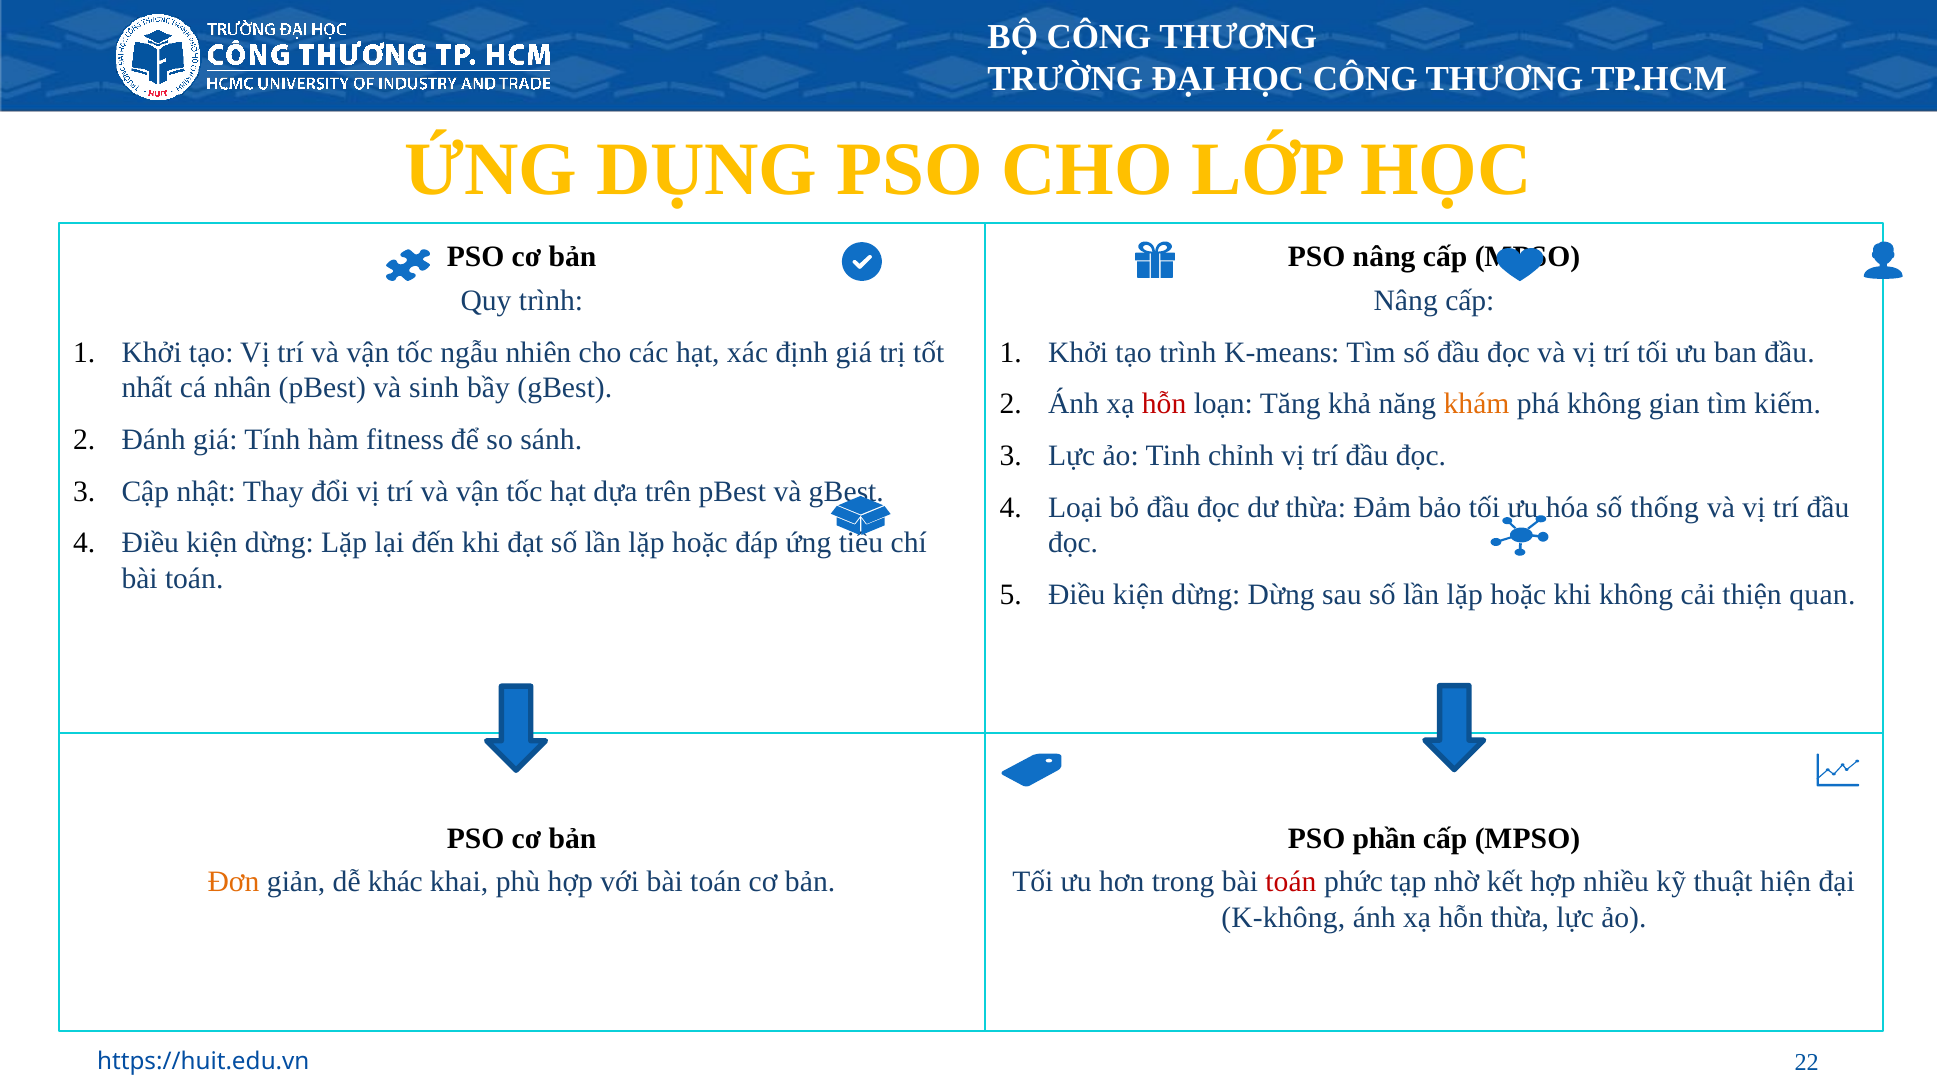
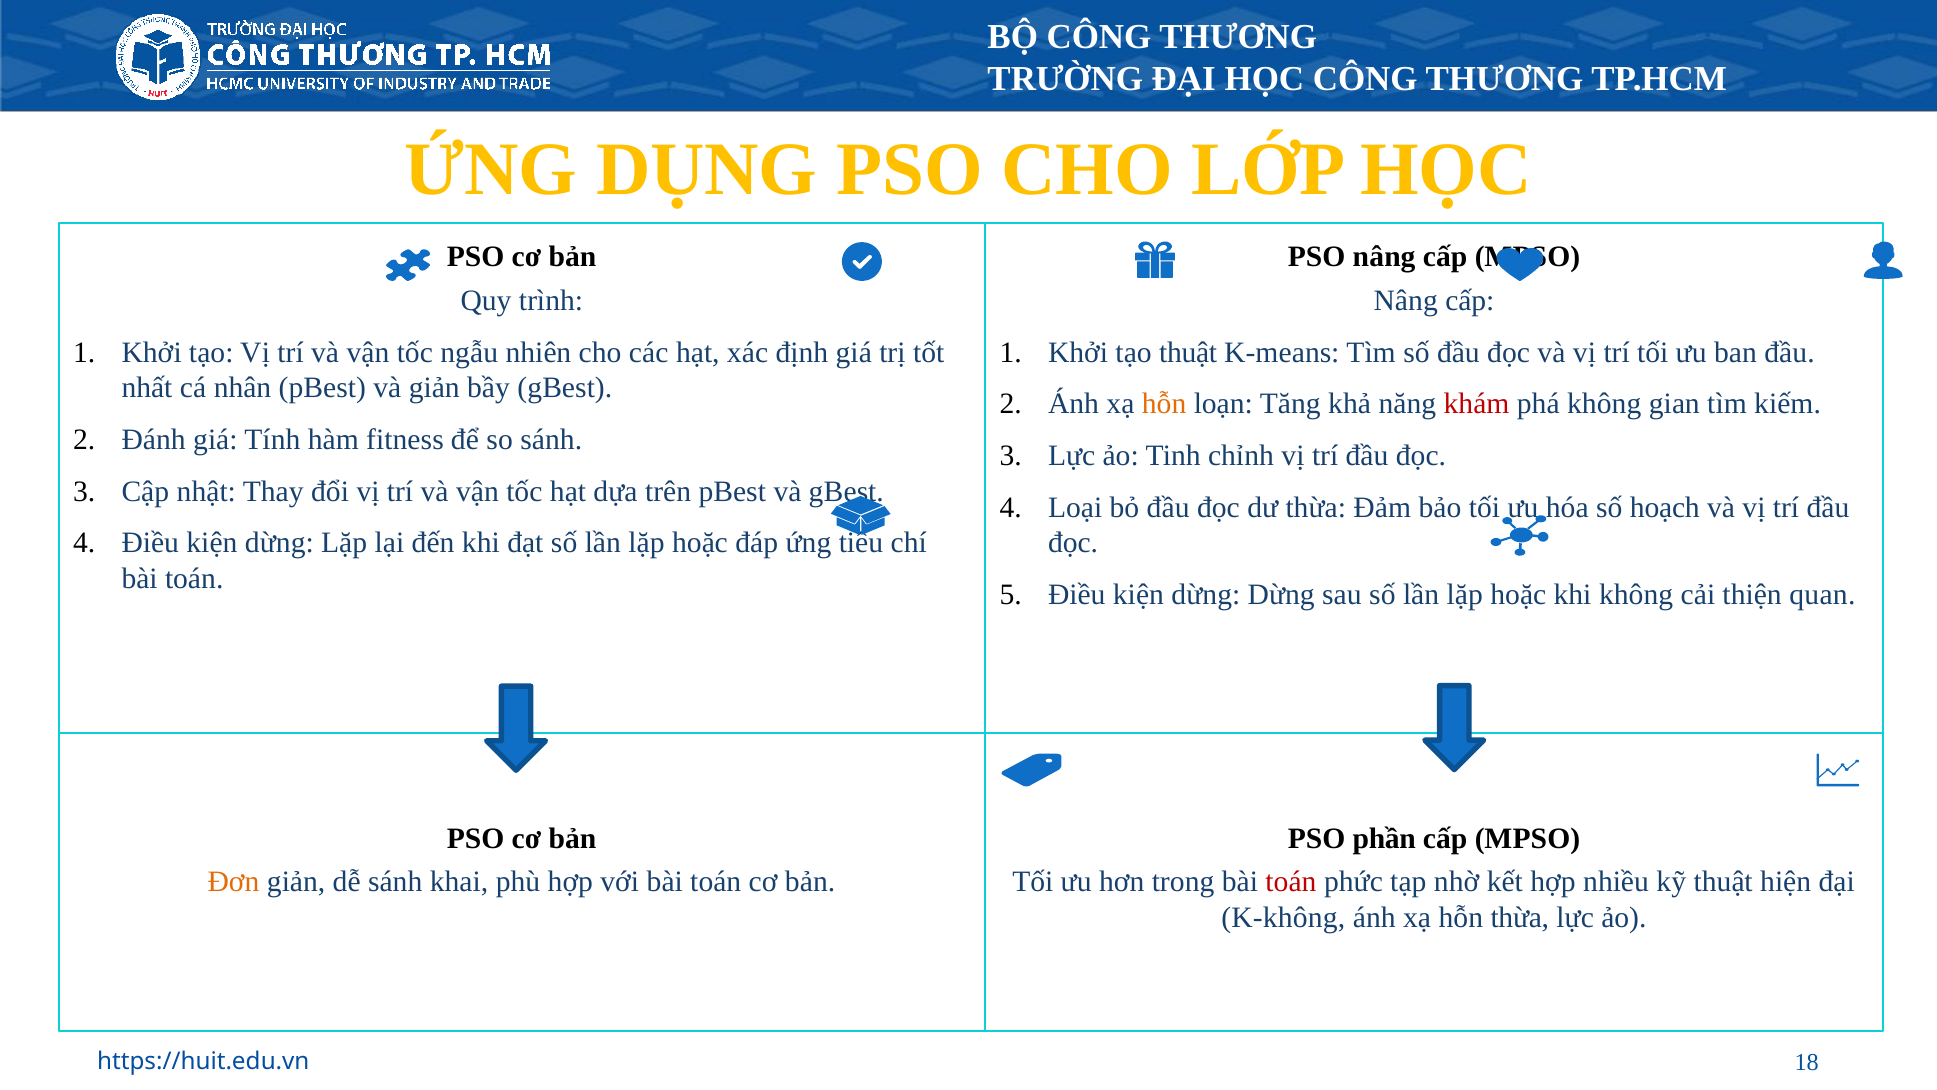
tạo trình: trình -> thuật
và sinh: sinh -> giản
hỗn at (1164, 404) colour: red -> orange
khám colour: orange -> red
thống: thống -> hoạch
dễ khác: khác -> sánh
22: 22 -> 18
